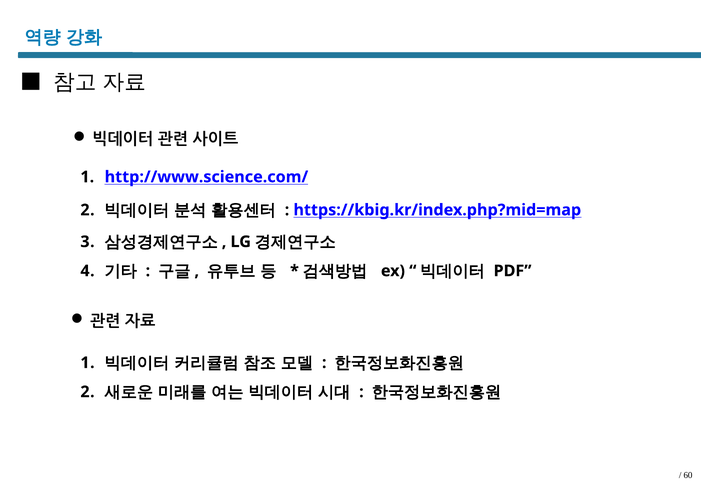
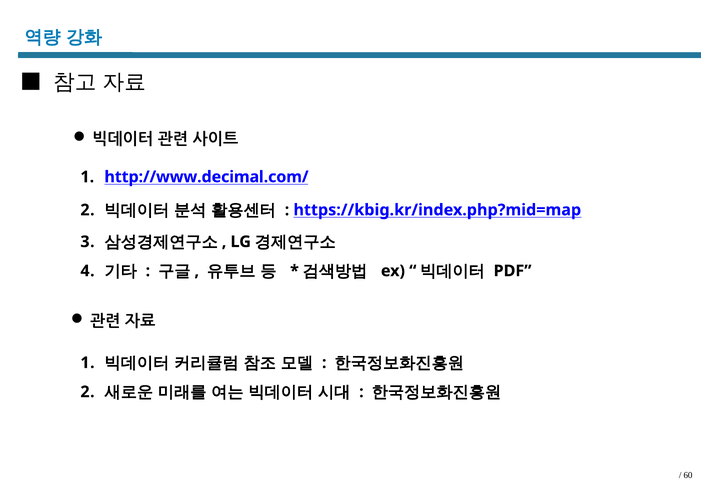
http://www.science.com/: http://www.science.com/ -> http://www.decimal.com/
